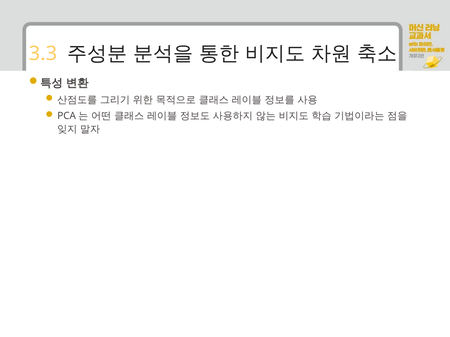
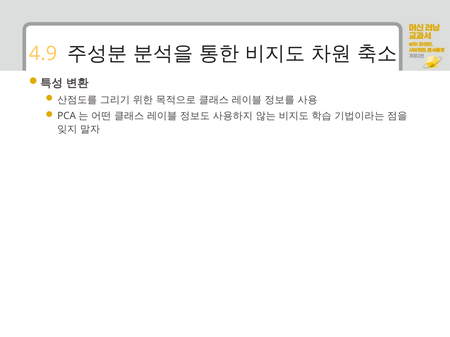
3.3: 3.3 -> 4.9
